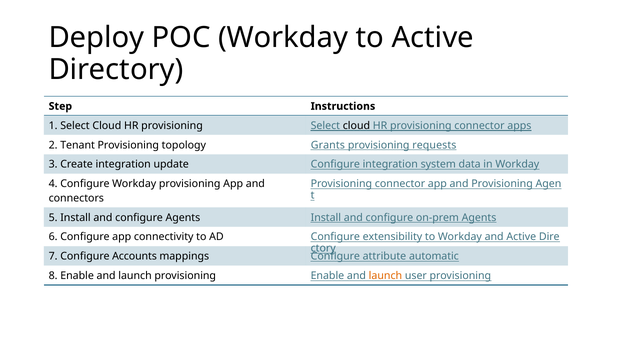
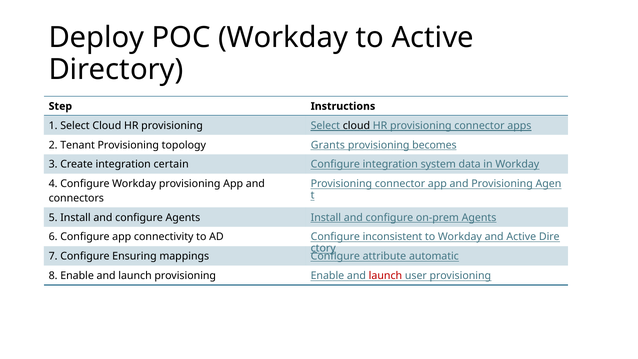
requests: requests -> becomes
update: update -> certain
extensibility: extensibility -> inconsistent
Accounts: Accounts -> Ensuring
launch at (385, 276) colour: orange -> red
